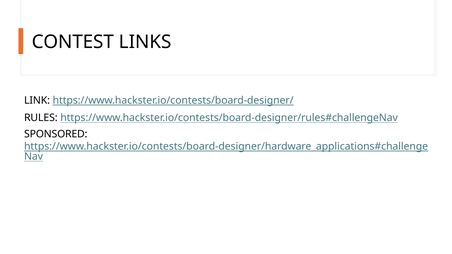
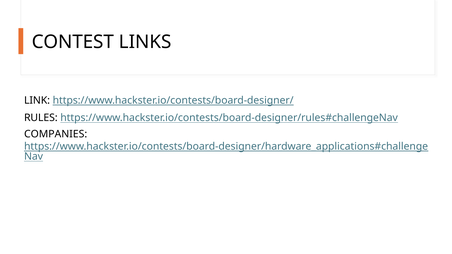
SPONSORED: SPONSORED -> COMPANIES
